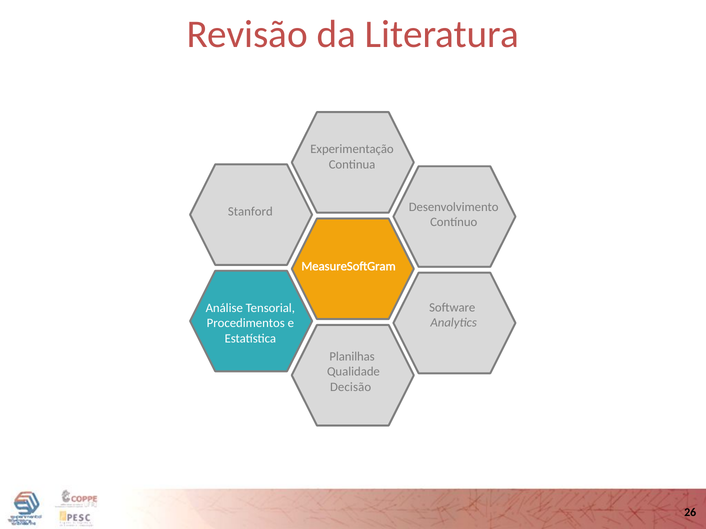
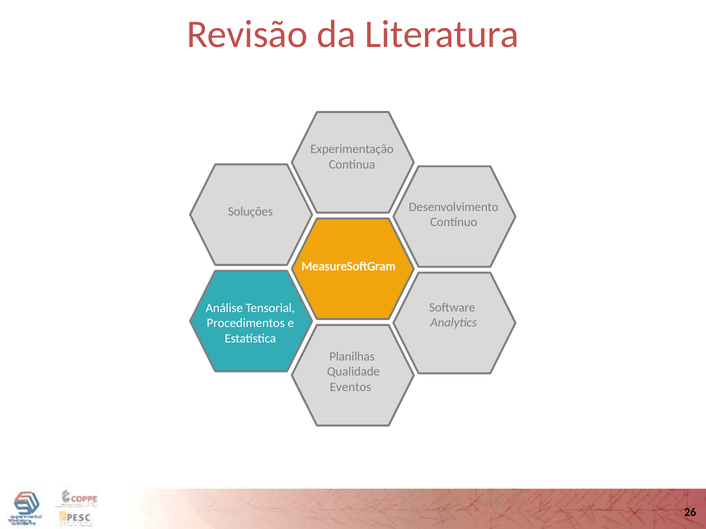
Stanford: Stanford -> Soluções
Decisão: Decisão -> Eventos
